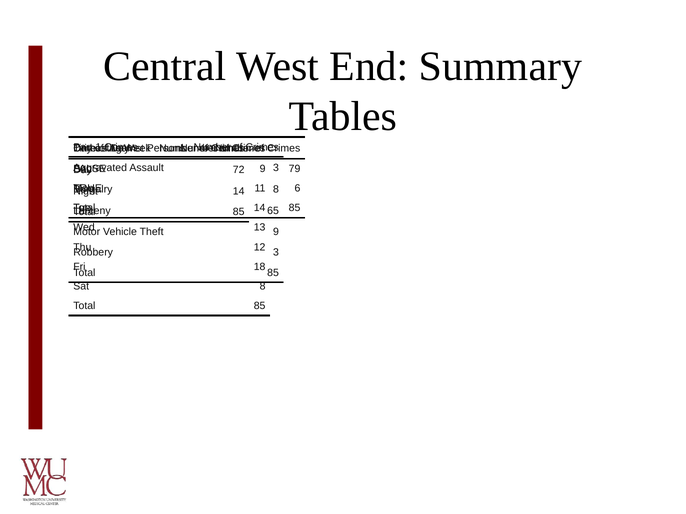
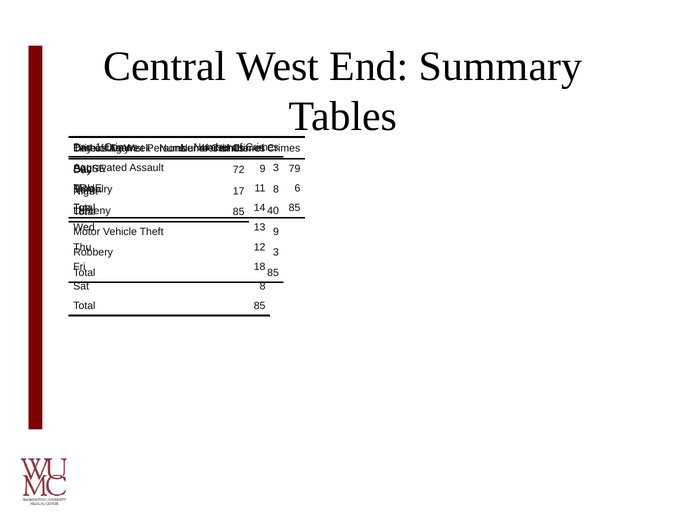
14 at (239, 192): 14 -> 17
65: 65 -> 40
